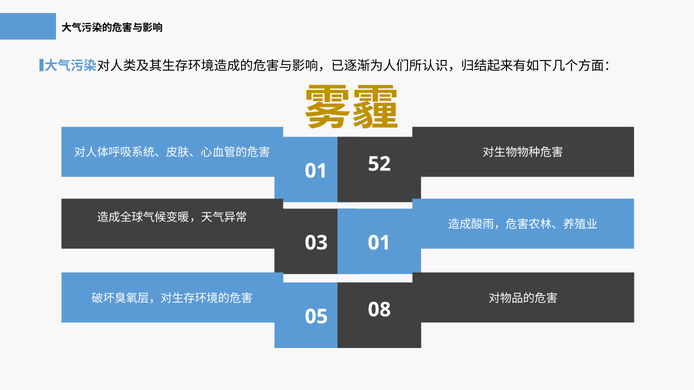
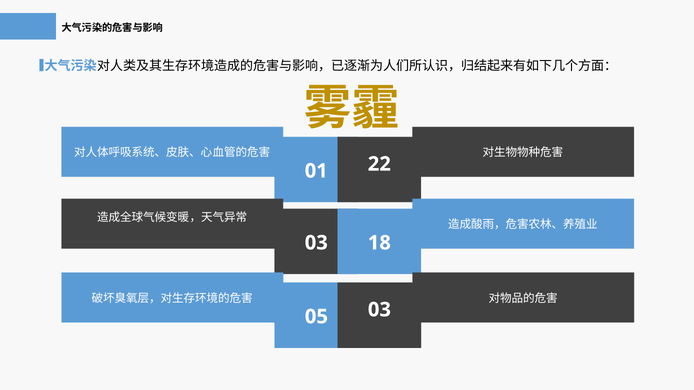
52: 52 -> 22
03 01: 01 -> 18
05 08: 08 -> 03
